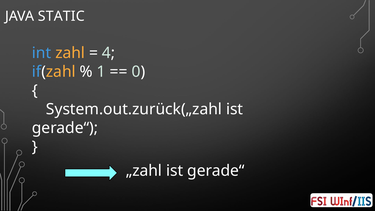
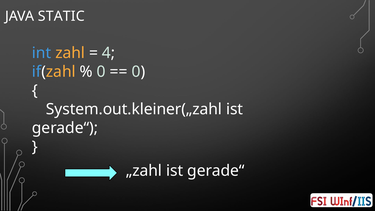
1 at (101, 72): 1 -> 0
System.out.zurück(„zahl: System.out.zurück(„zahl -> System.out.kleiner(„zahl
